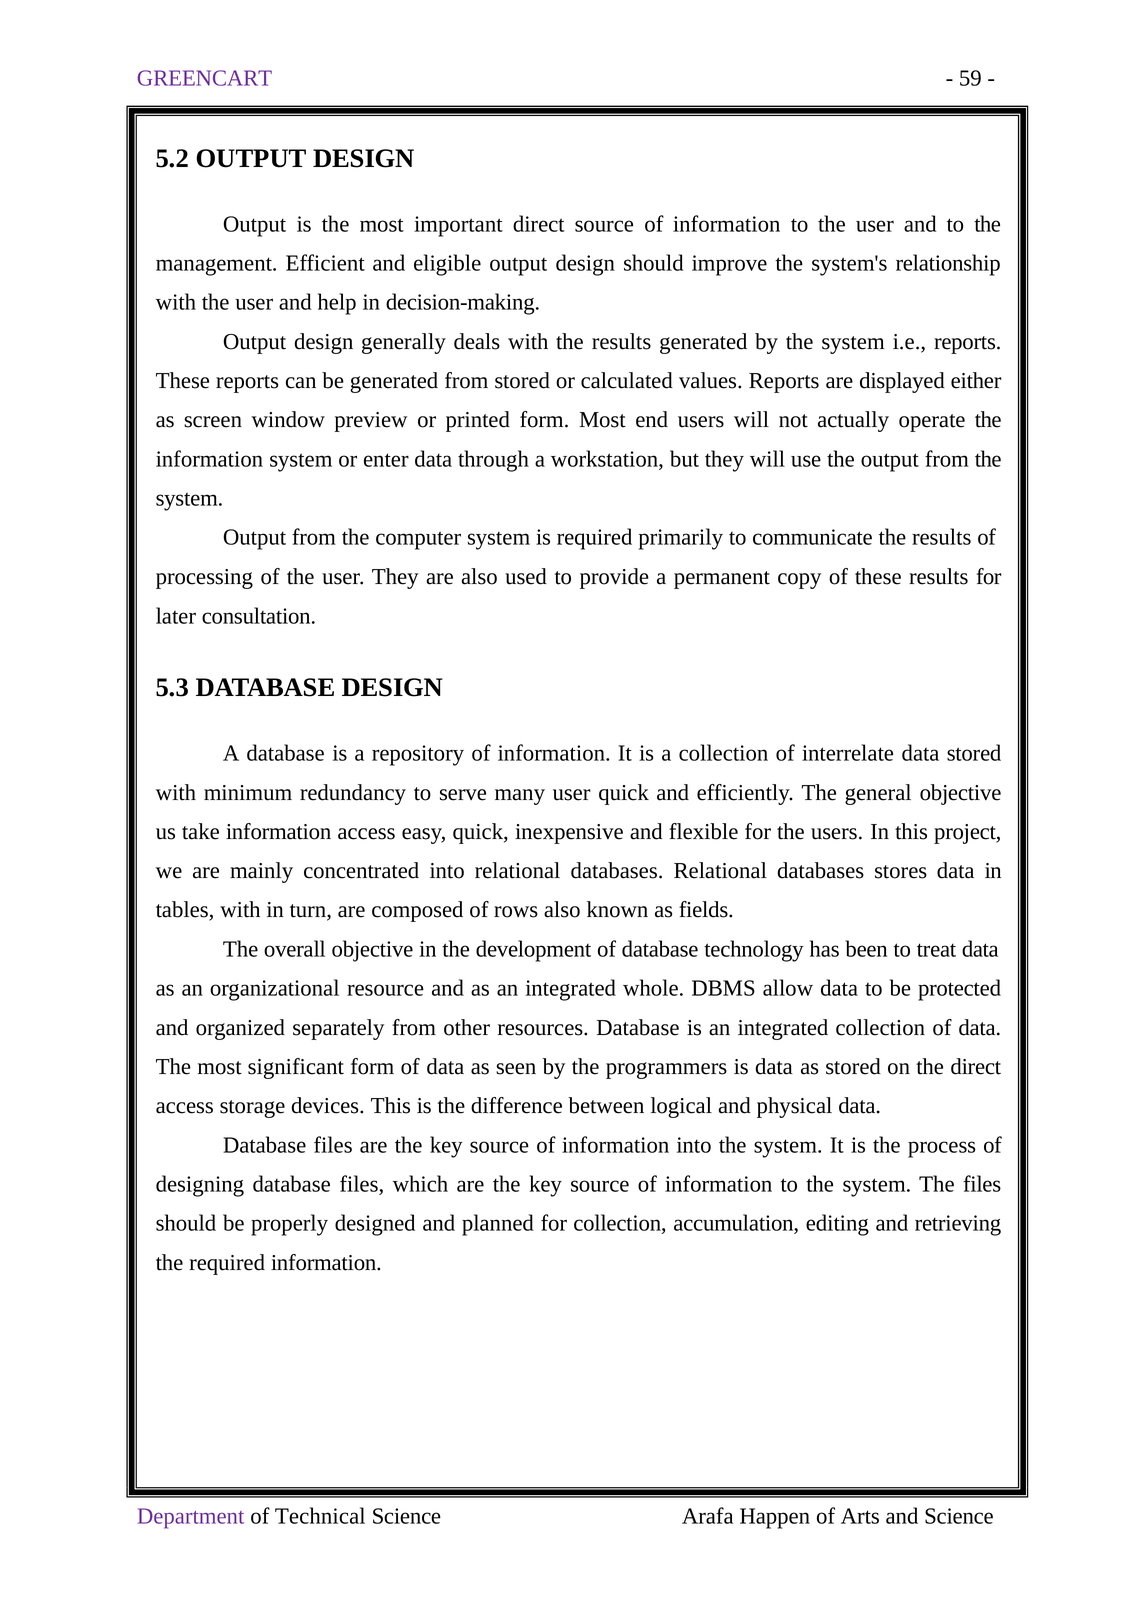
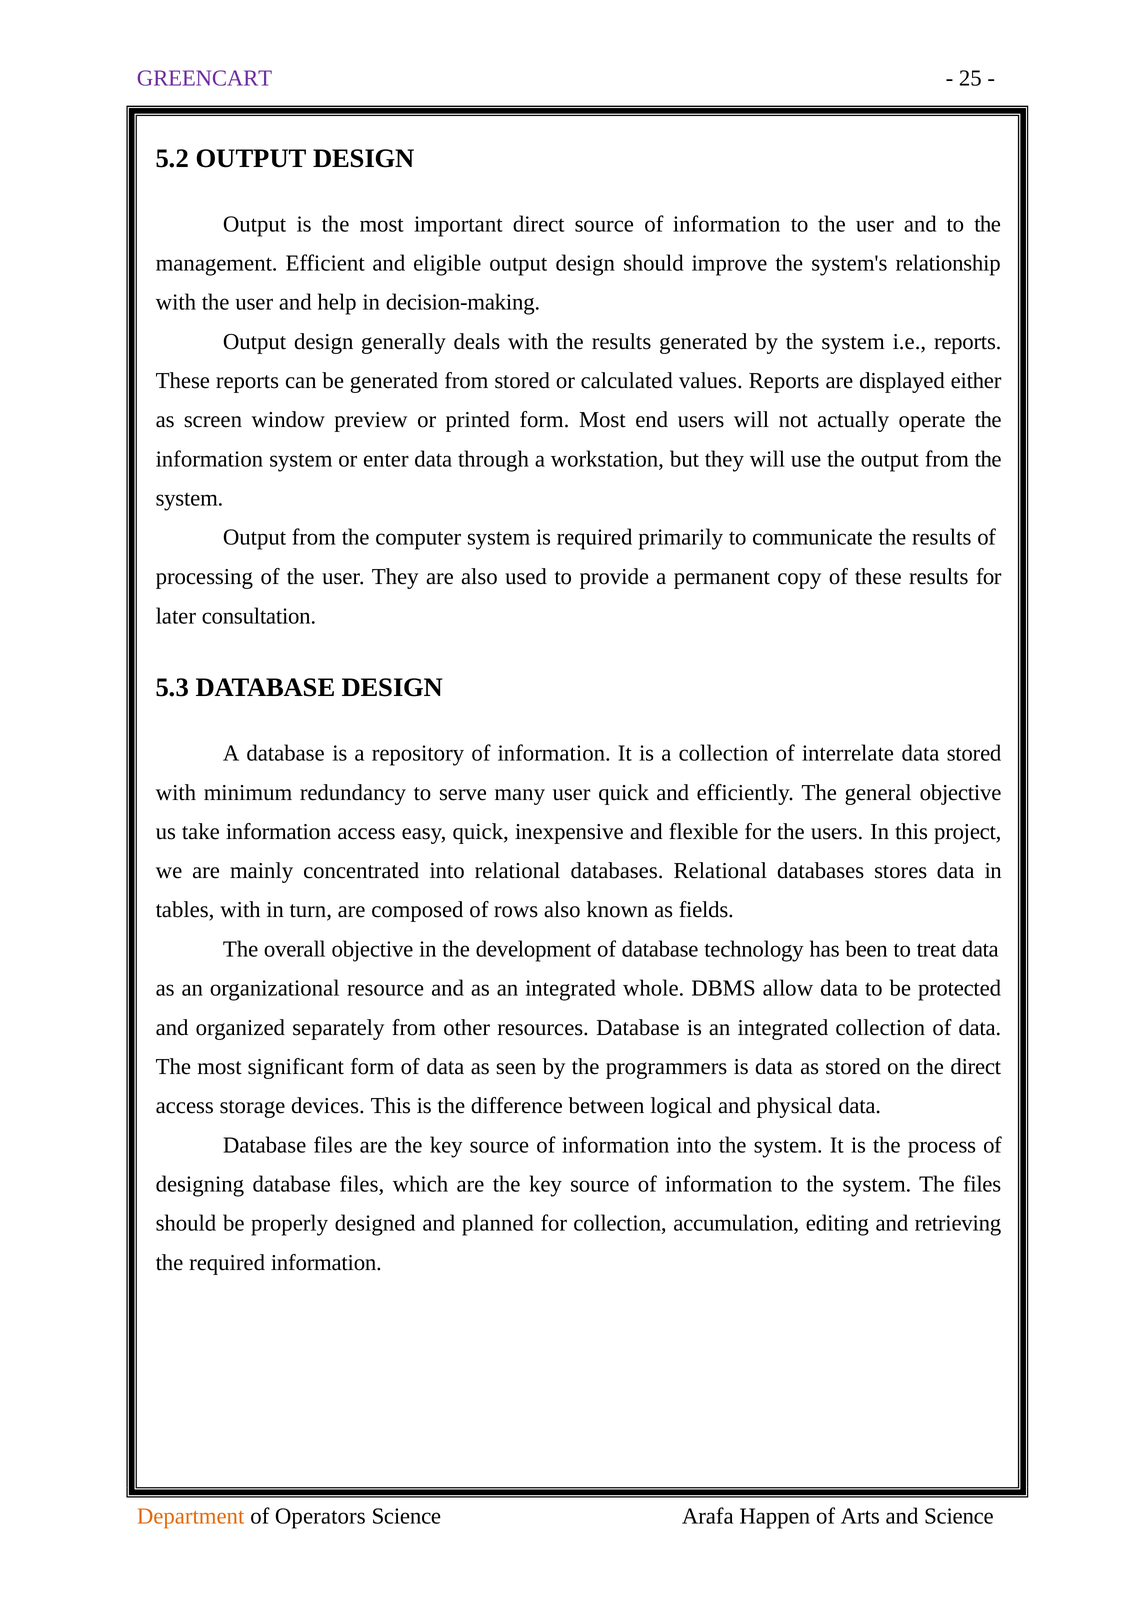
59: 59 -> 25
Department colour: purple -> orange
Technical: Technical -> Operators
